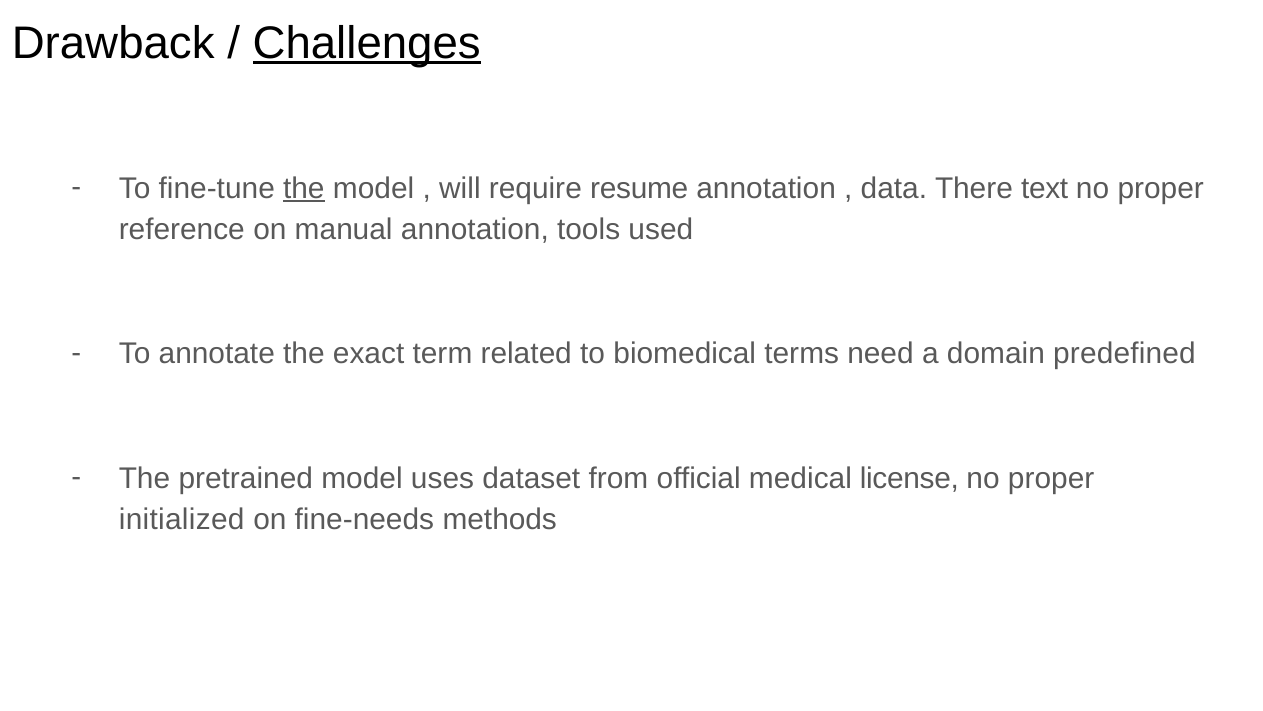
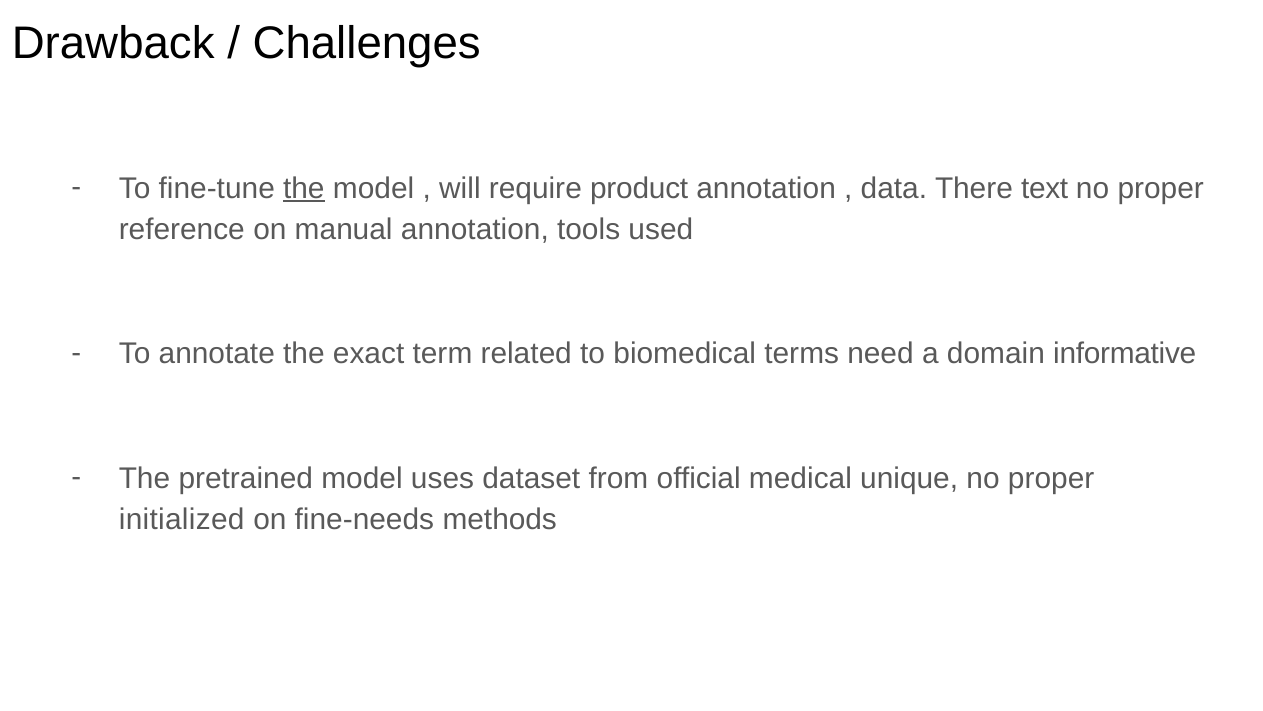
Challenges underline: present -> none
resume: resume -> product
predefined: predefined -> informative
license: license -> unique
